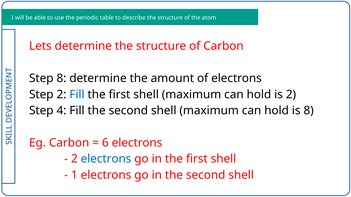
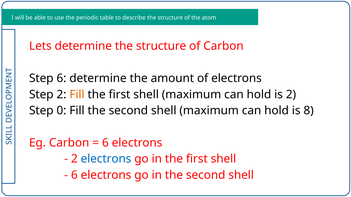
Step 8: 8 -> 6
Fill at (77, 95) colour: blue -> orange
4: 4 -> 0
1 at (74, 175): 1 -> 6
